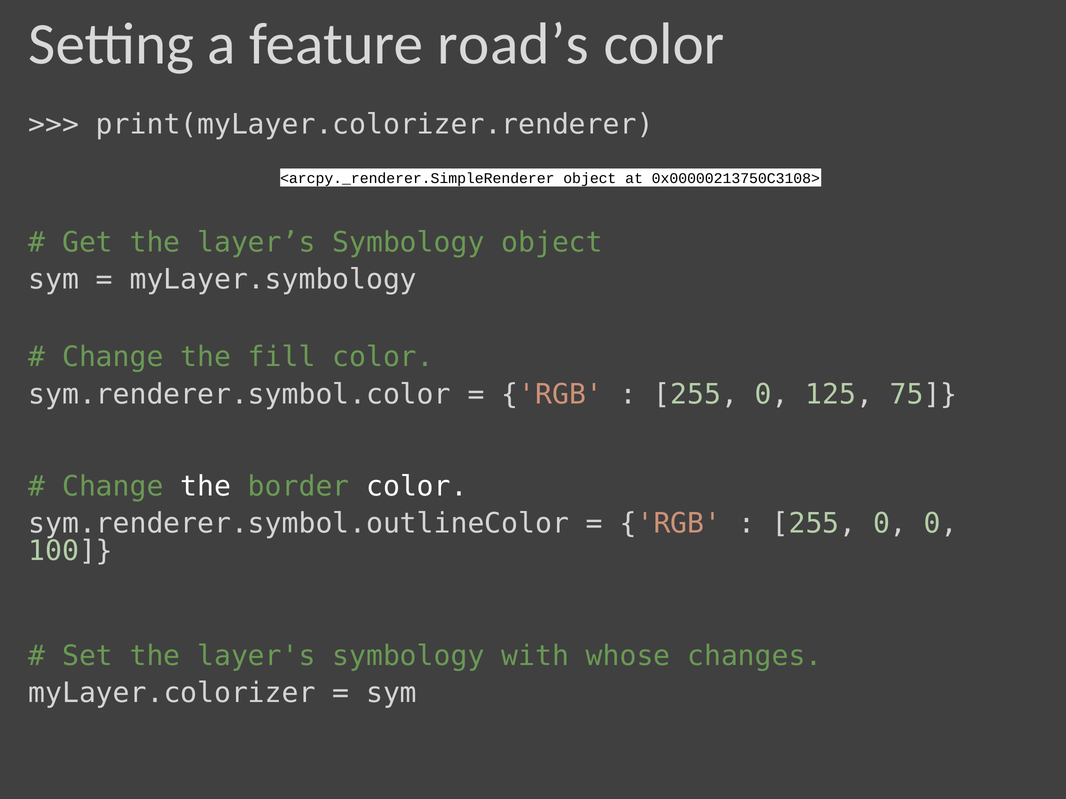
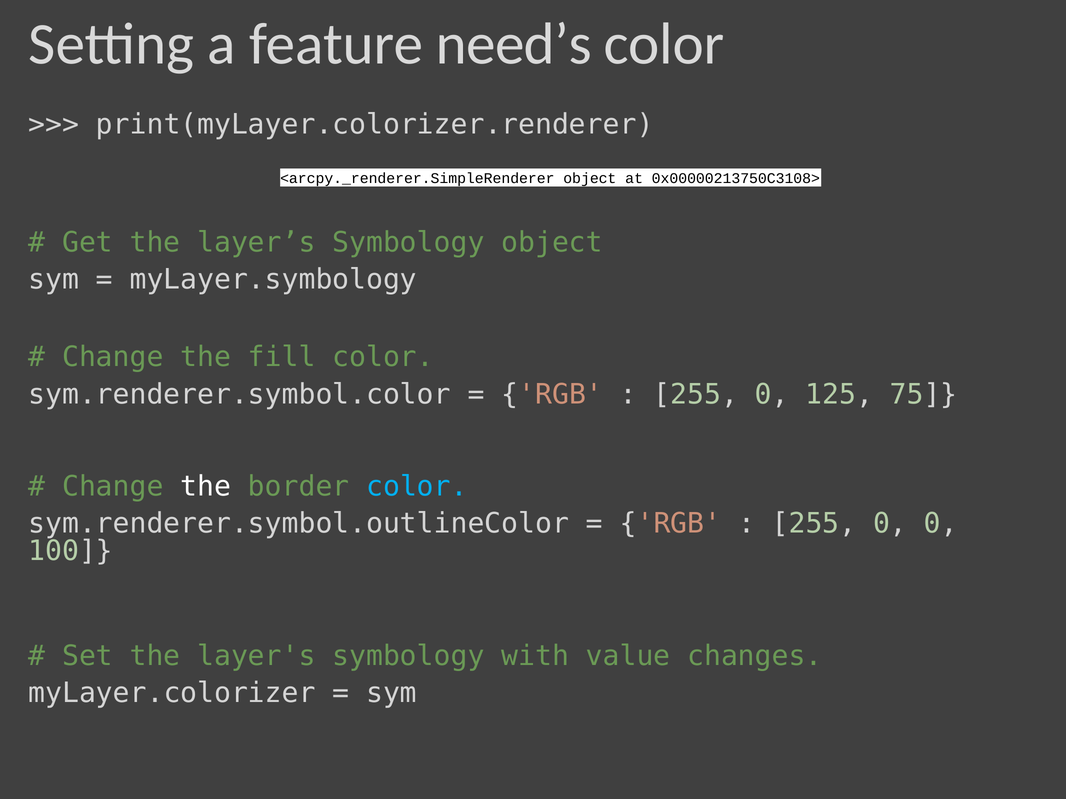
road’s: road’s -> need’s
color at (417, 487) colour: white -> light blue
whose: whose -> value
